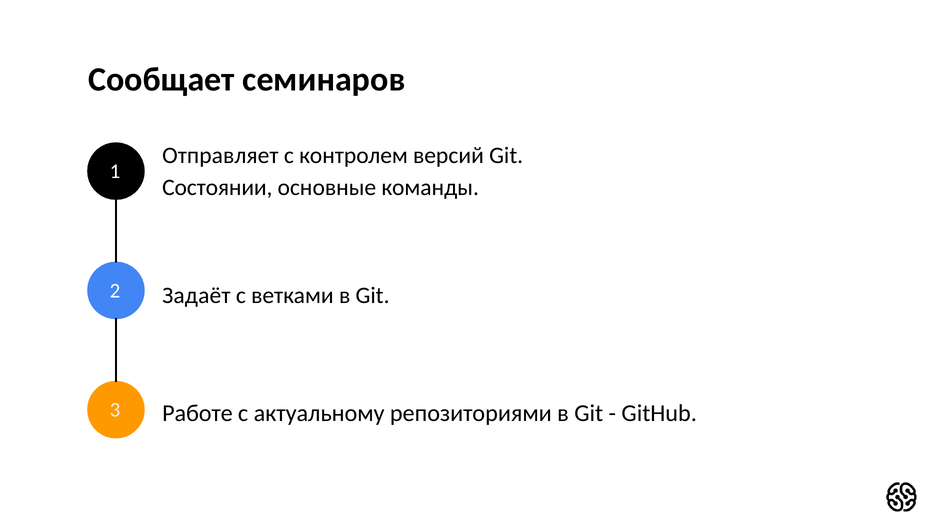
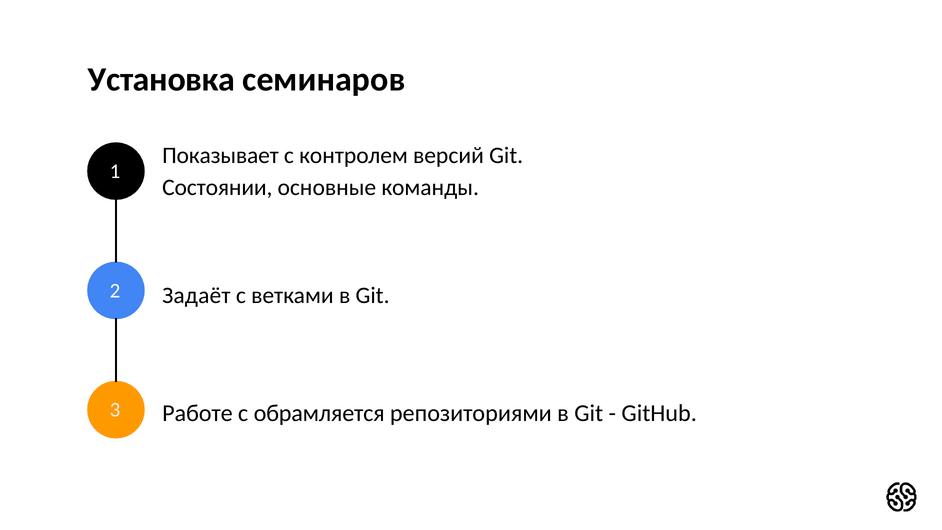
Сообщает: Сообщает -> Установка
Отправляет: Отправляет -> Показывает
актуальному: актуальному -> обрамляется
